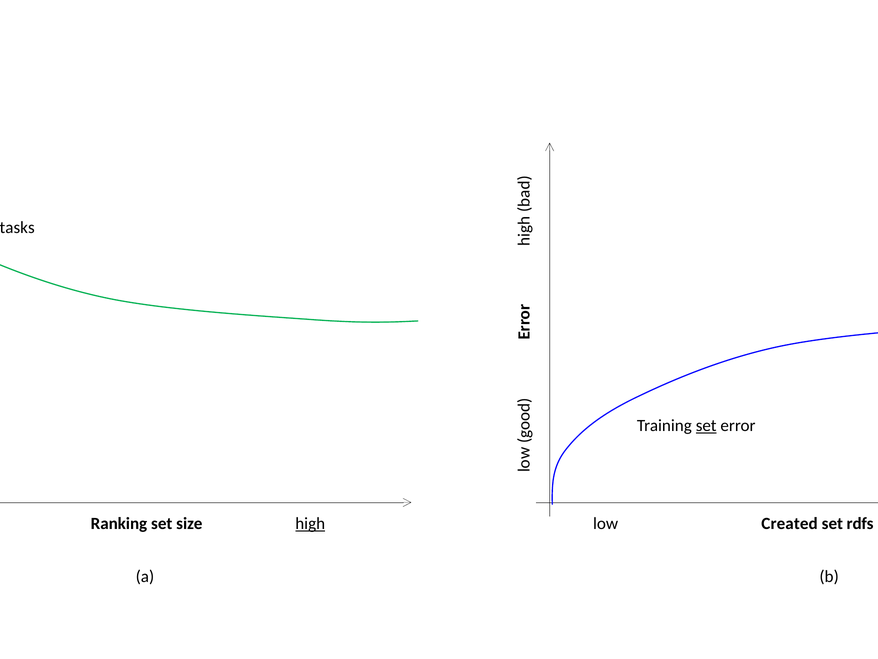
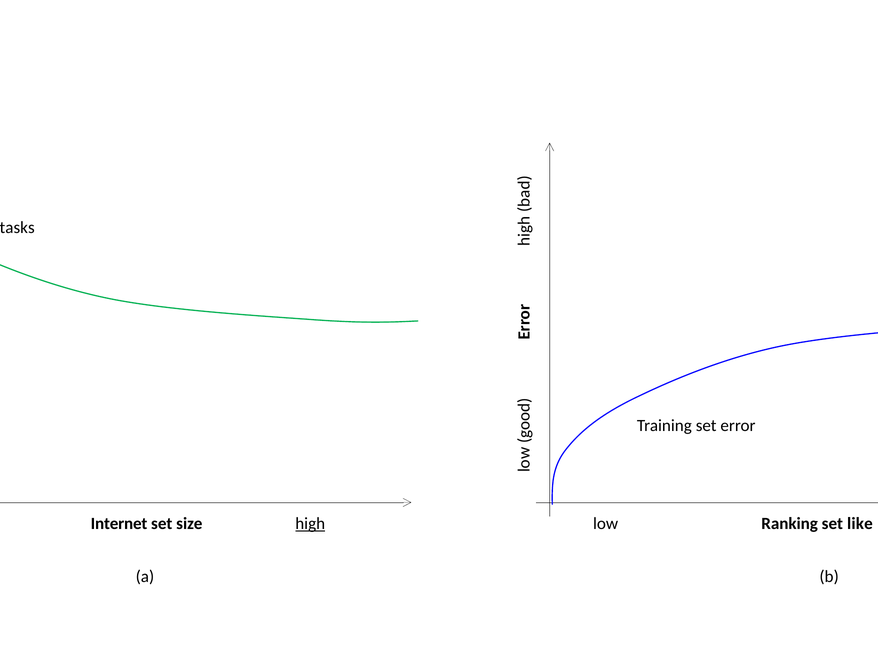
set at (706, 425) underline: present -> none
Ranking: Ranking -> Internet
Created: Created -> Ranking
rdfs: rdfs -> like
